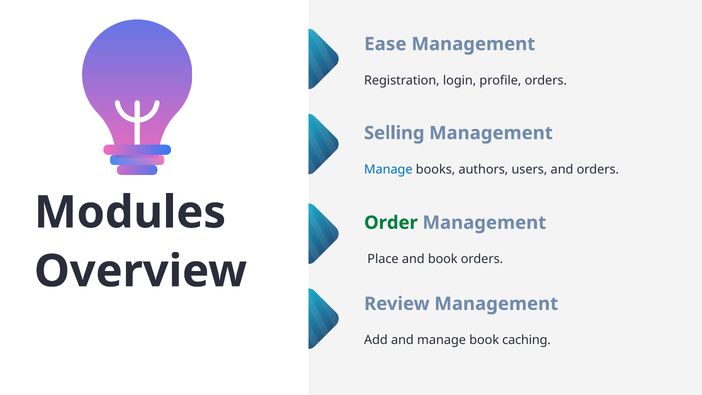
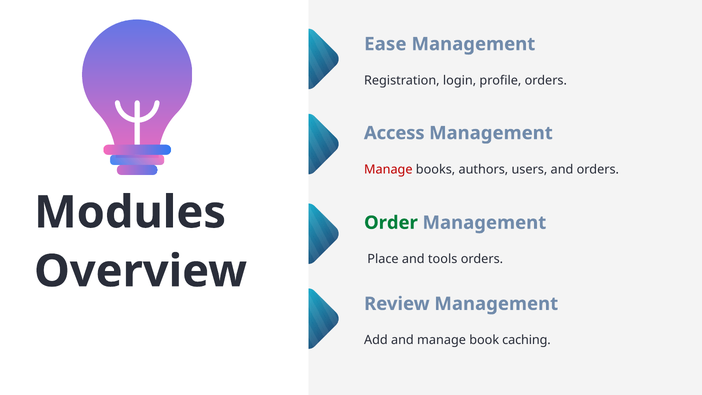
Selling: Selling -> Access
Manage at (388, 169) colour: blue -> red
and book: book -> tools
